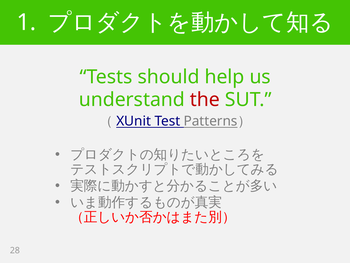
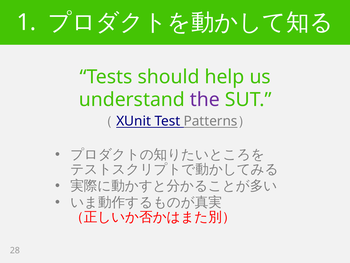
the colour: red -> purple
